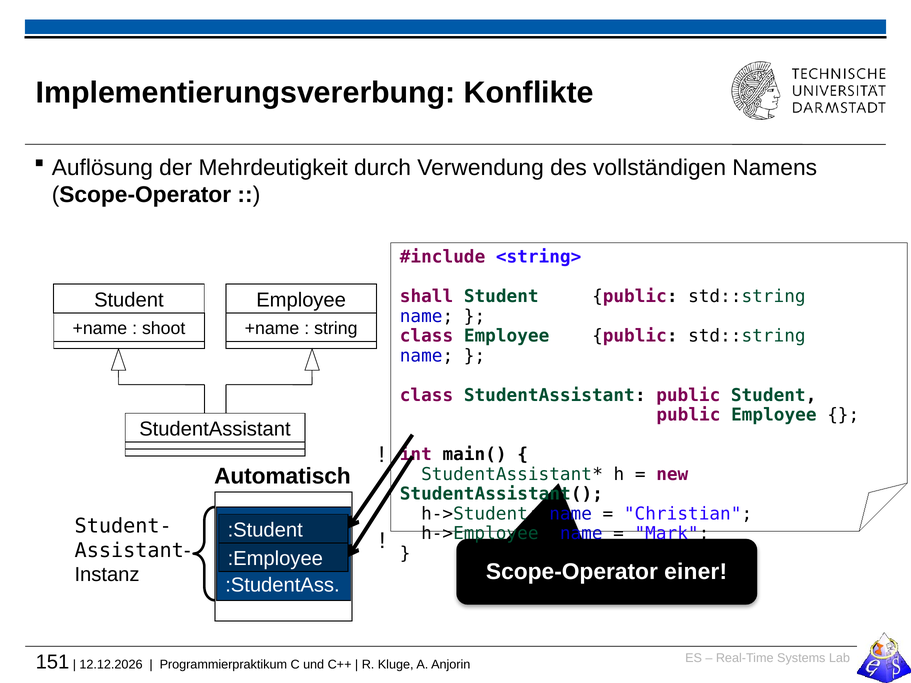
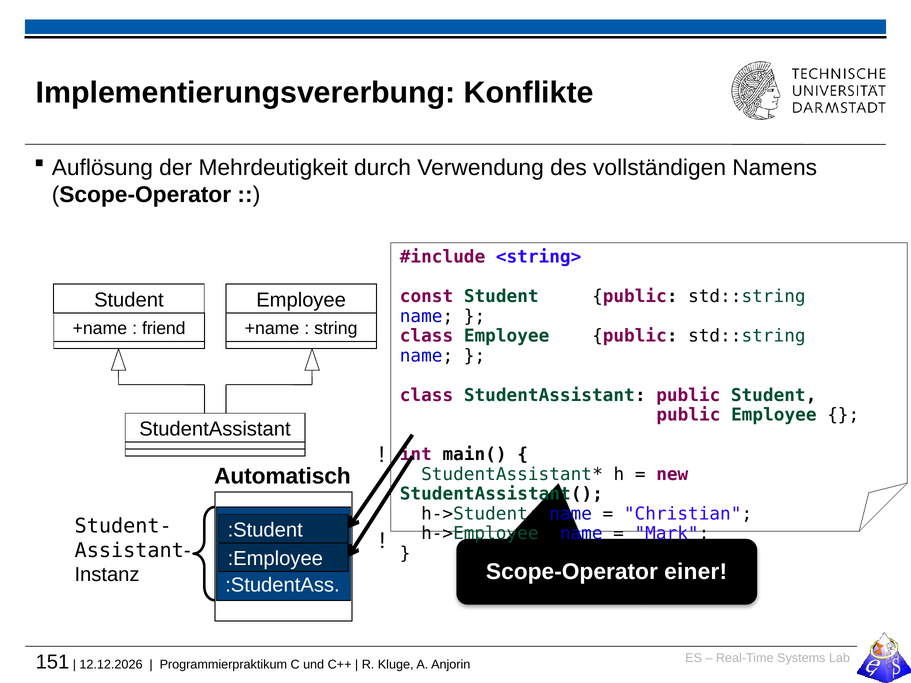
shall: shall -> const
shoot: shoot -> friend
